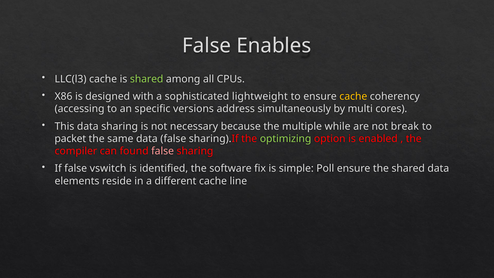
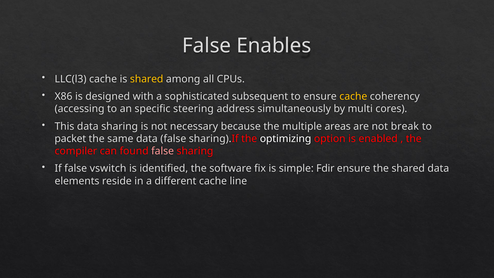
shared at (147, 79) colour: light green -> yellow
lightweight: lightweight -> subsequent
versions: versions -> steering
while: while -> areas
optimizing colour: light green -> white
Poll: Poll -> Fdir
